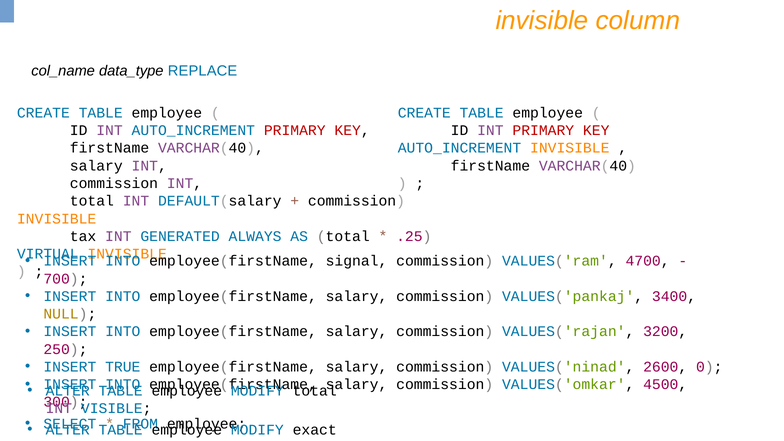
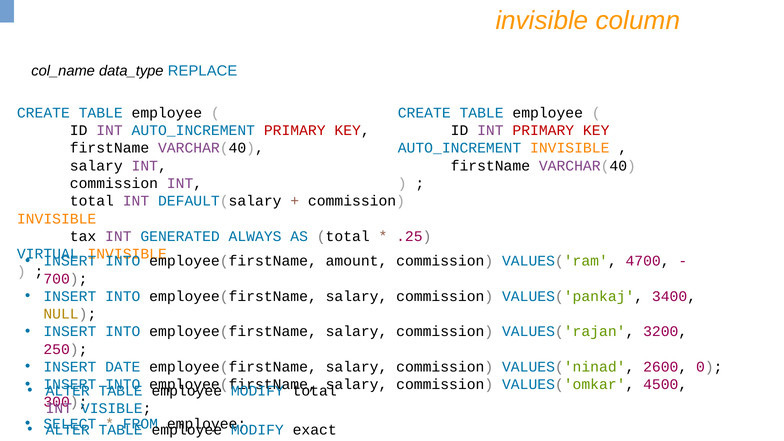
signal: signal -> amount
TRUE: TRUE -> DATE
